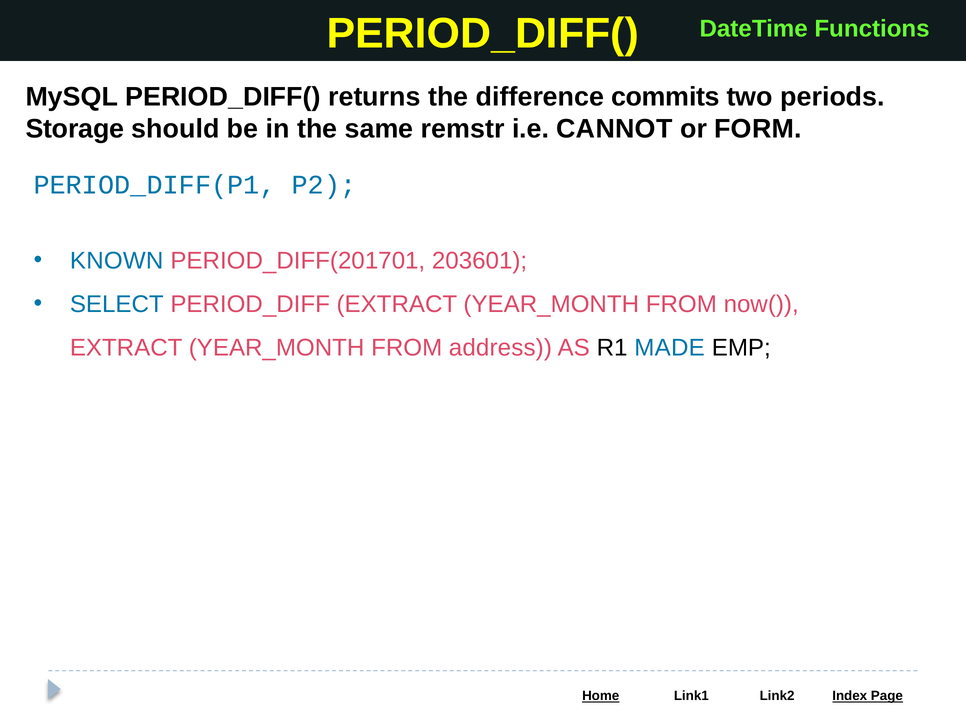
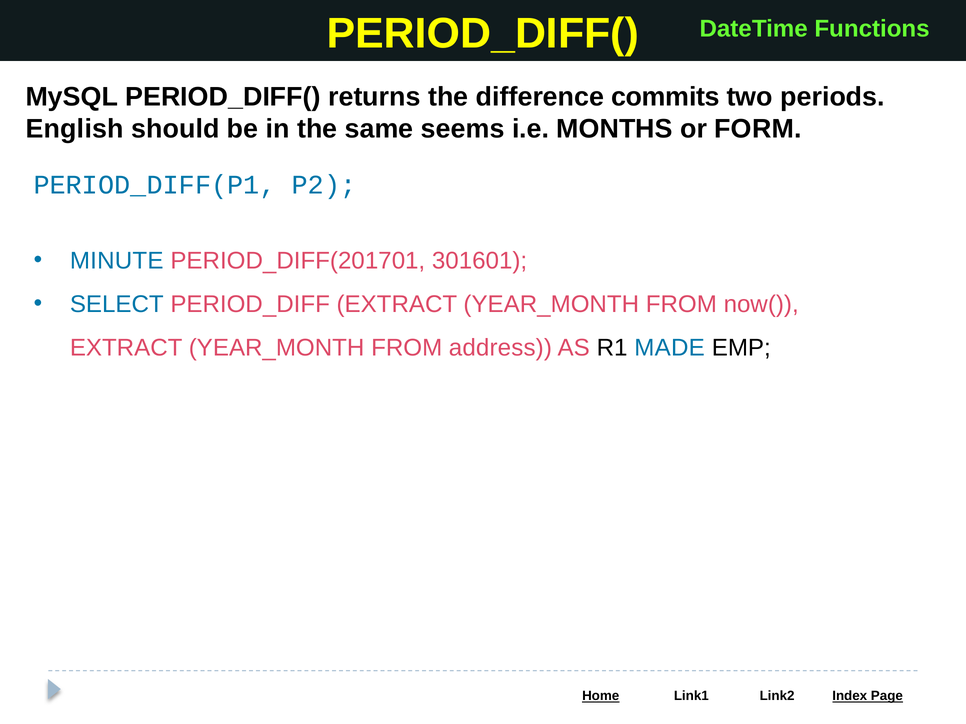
Storage: Storage -> English
remstr: remstr -> seems
CANNOT: CANNOT -> MONTHS
KNOWN: KNOWN -> MINUTE
203601: 203601 -> 301601
